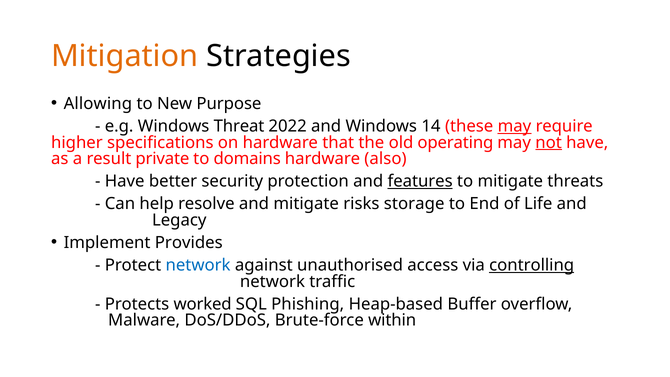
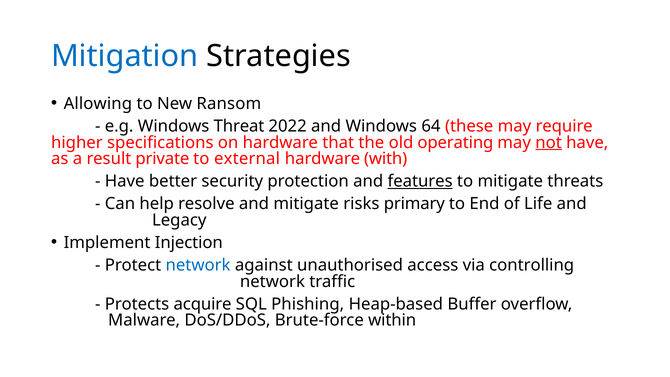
Mitigation colour: orange -> blue
Purpose: Purpose -> Ransom
14: 14 -> 64
may at (514, 126) underline: present -> none
domains: domains -> external
also: also -> with
storage: storage -> primary
Provides: Provides -> Injection
controlling underline: present -> none
worked: worked -> acquire
